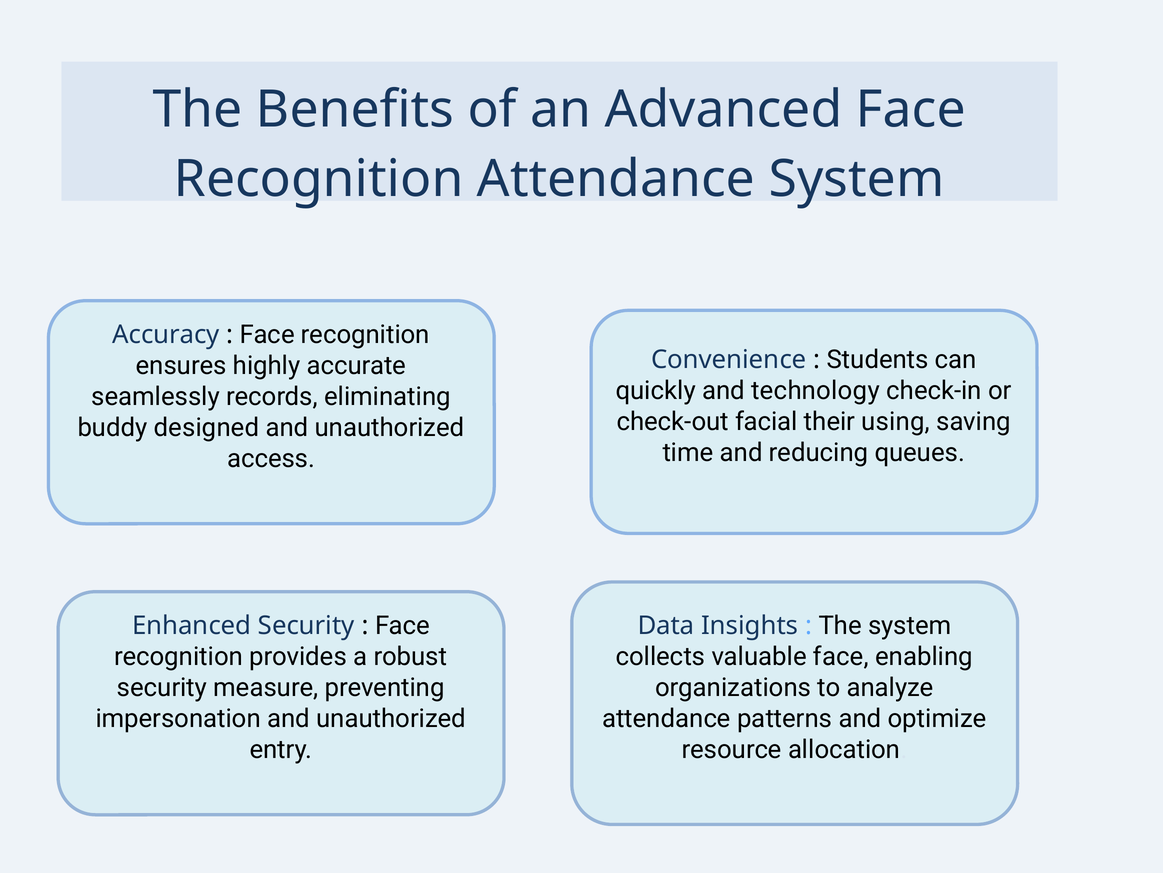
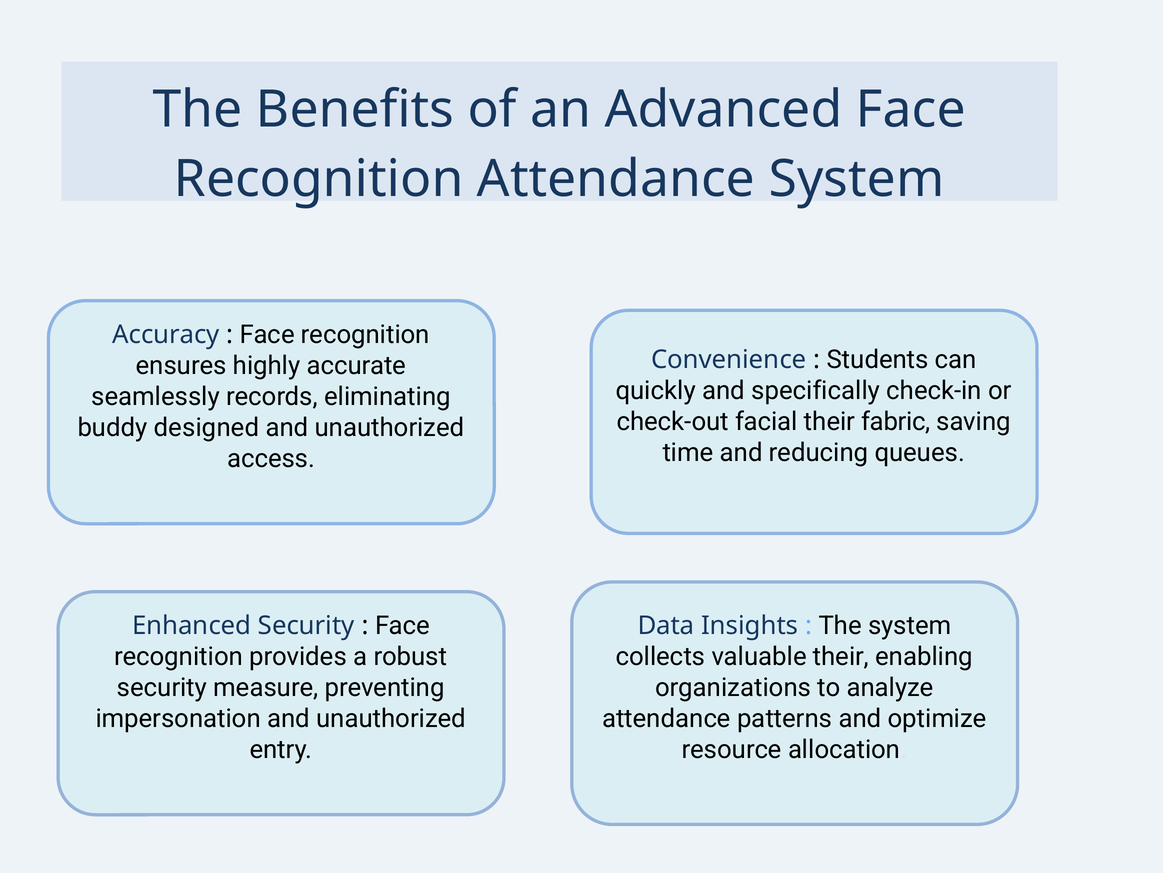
technology: technology -> specifically
using: using -> fabric
valuable face: face -> their
